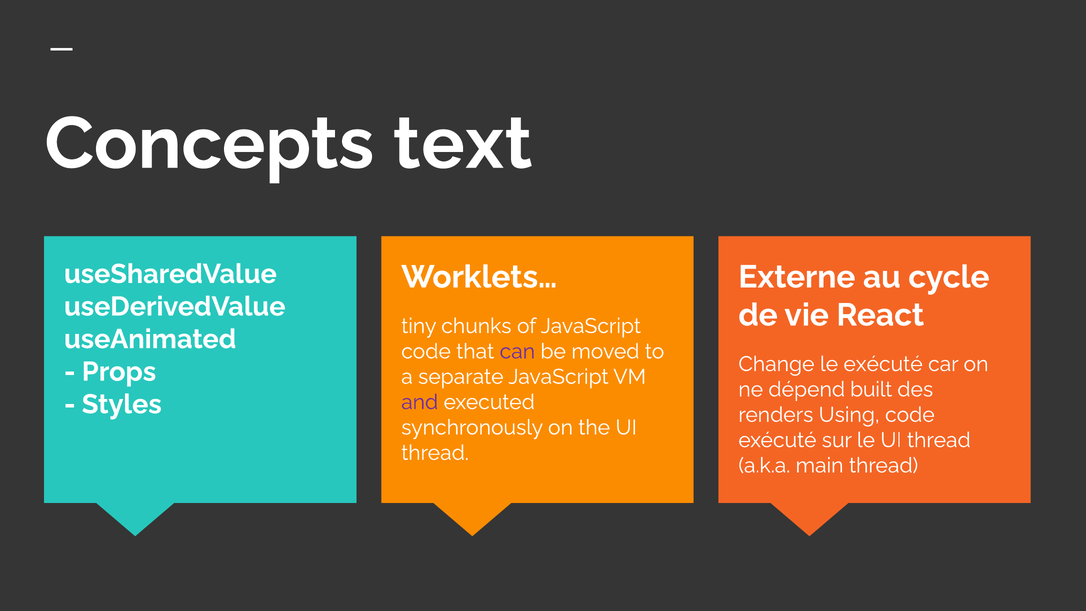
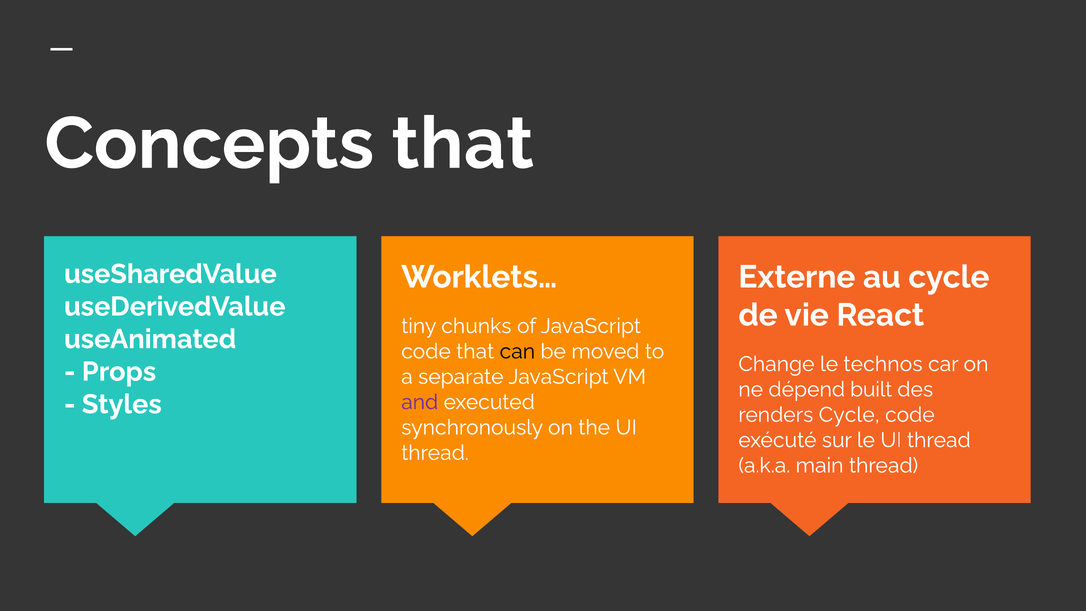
Concepts text: text -> that
can colour: purple -> black
le exécuté: exécuté -> technos
renders Using: Using -> Cycle
